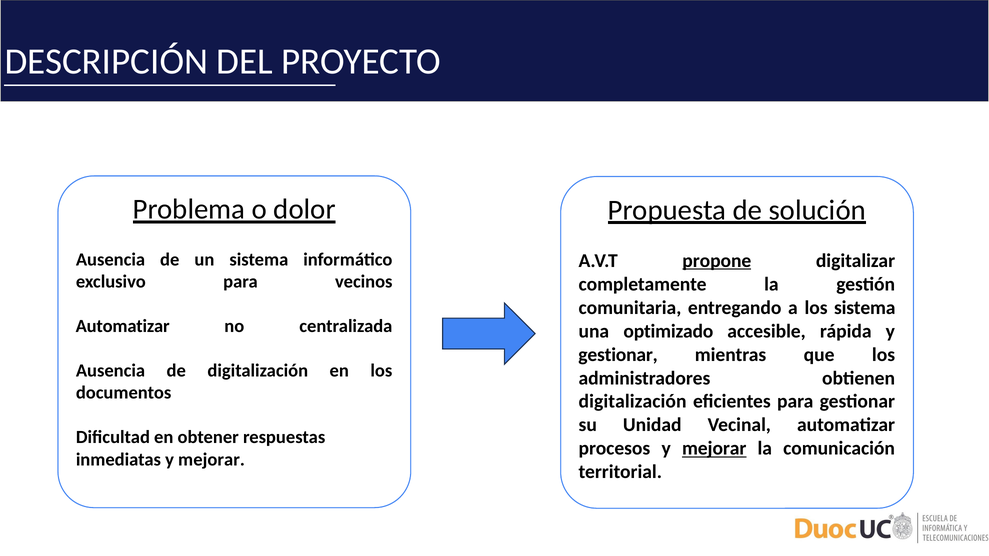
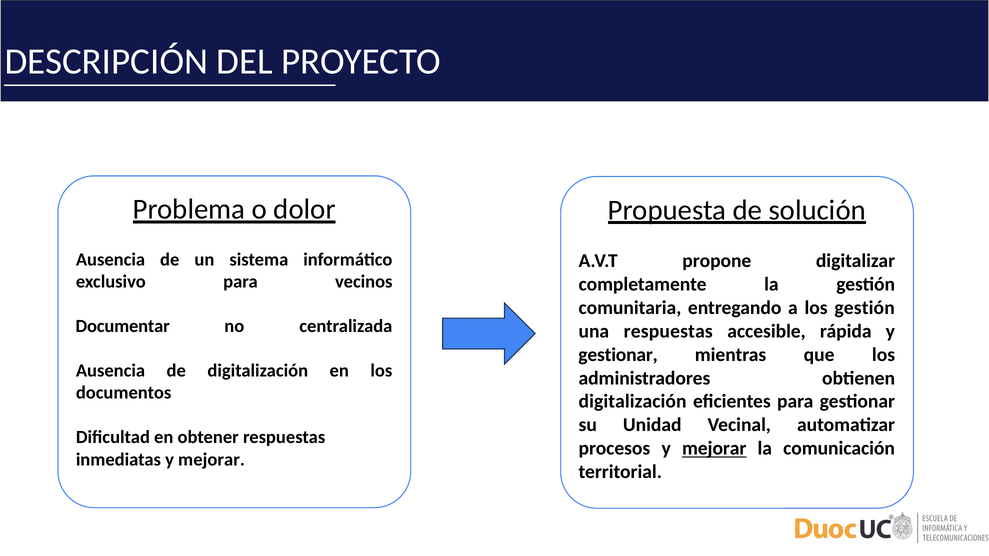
propone underline: present -> none
los sistema: sistema -> gestión
Automatizar at (123, 326): Automatizar -> Documentar
una optimizado: optimizado -> respuestas
